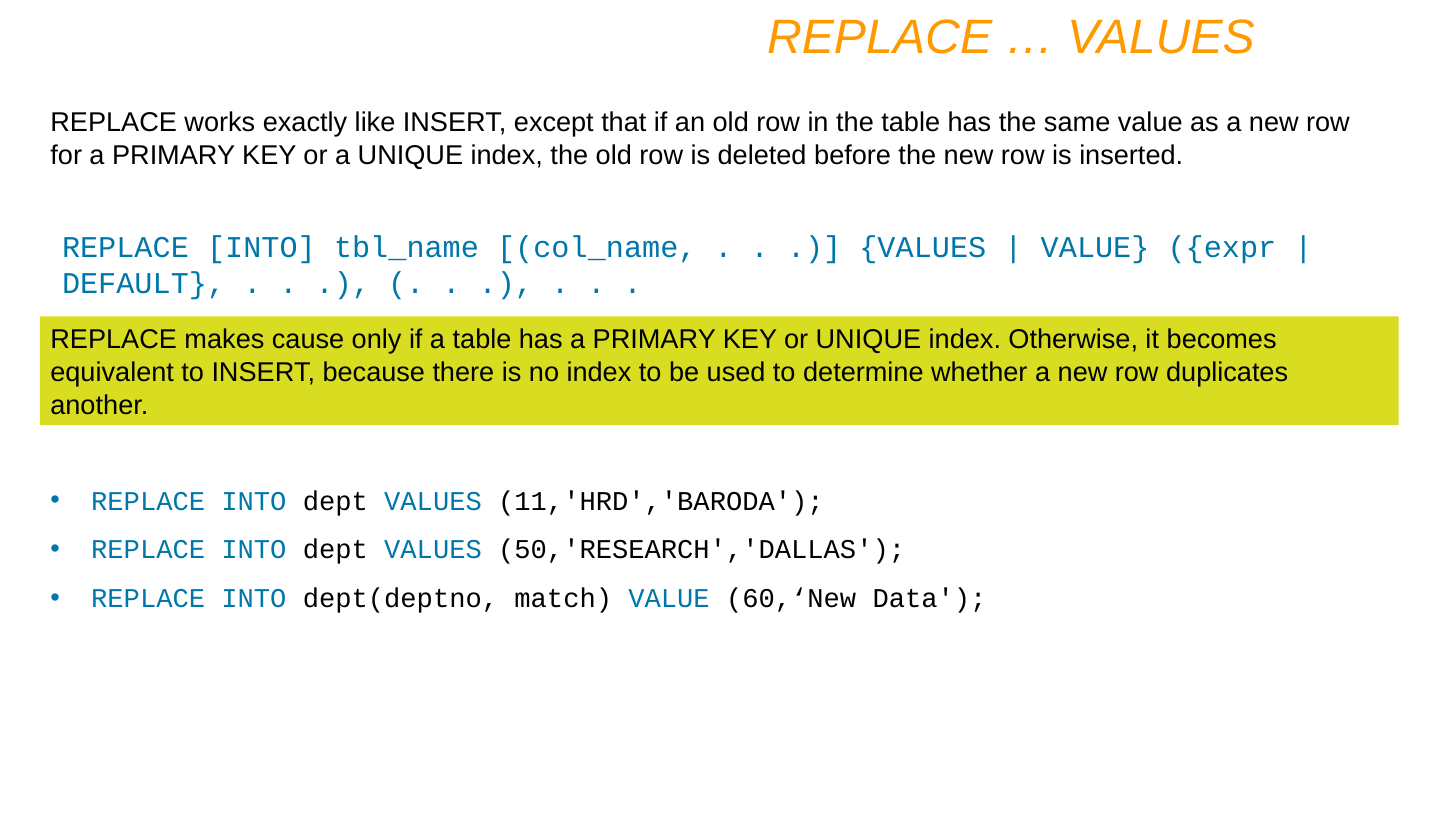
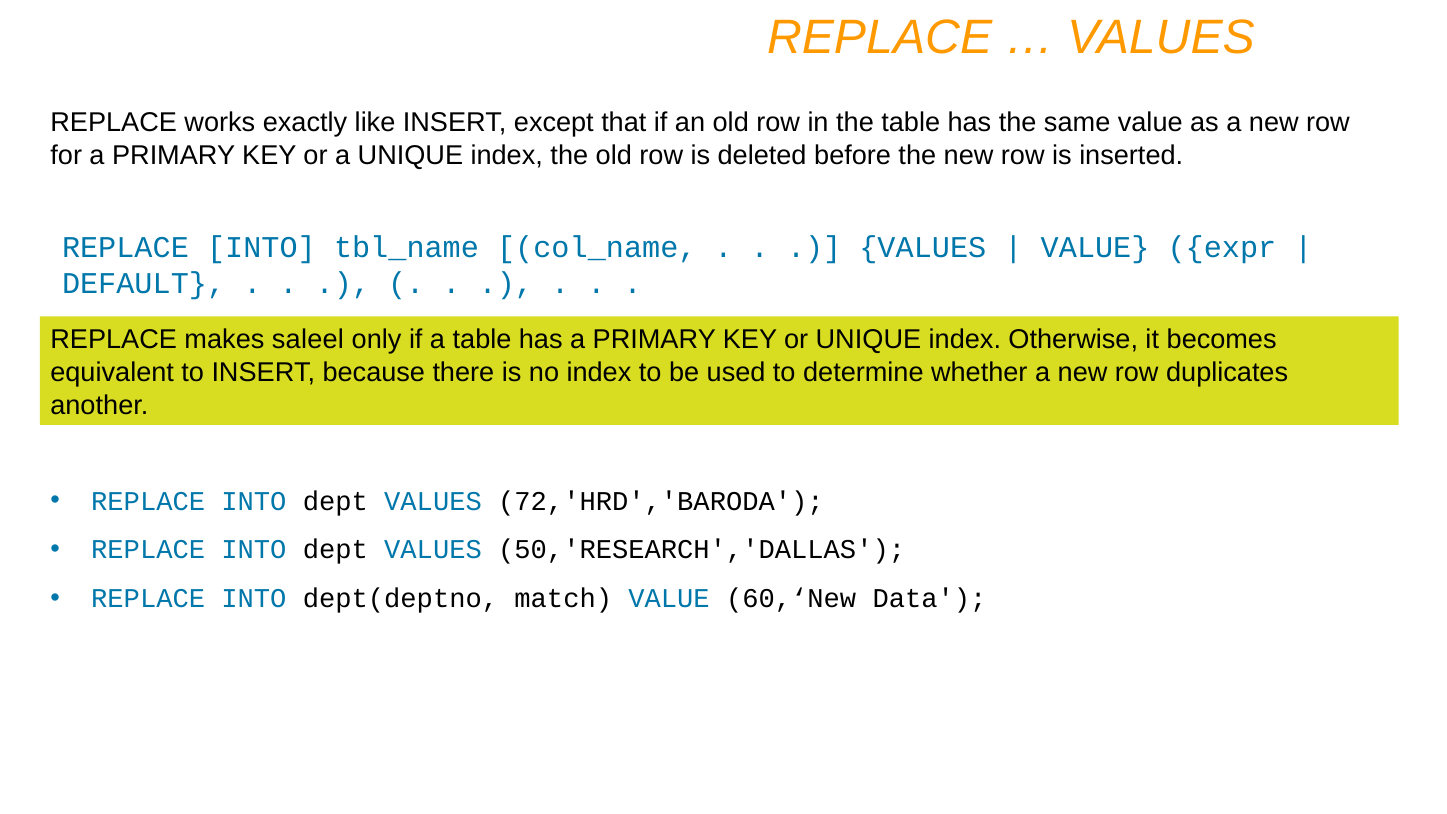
cause: cause -> saleel
11,'HRD','BARODA: 11,'HRD','BARODA -> 72,'HRD','BARODA
